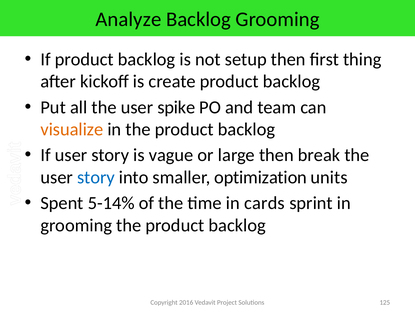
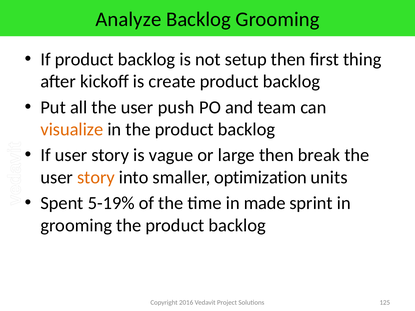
spike: spike -> push
story at (96, 177) colour: blue -> orange
5-14%: 5-14% -> 5-19%
cards: cards -> made
